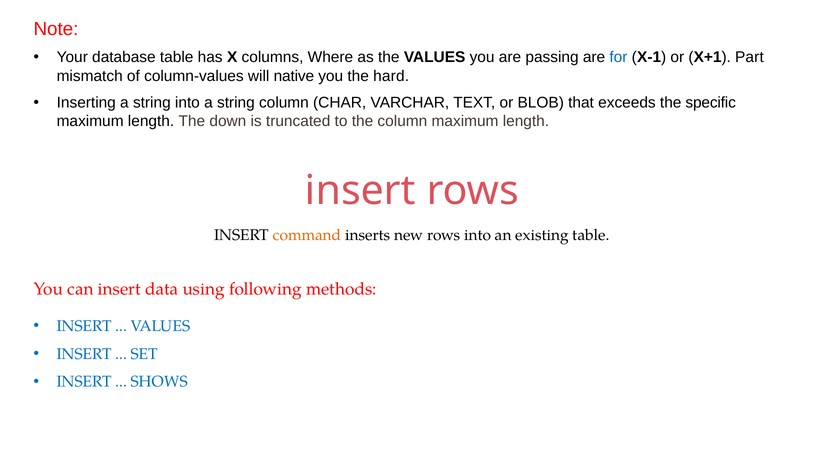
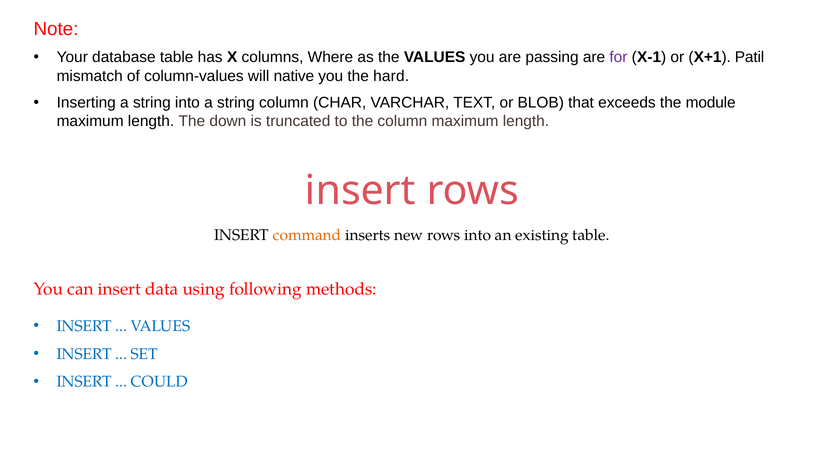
for colour: blue -> purple
Part: Part -> Patil
specific: specific -> module
SHOWS: SHOWS -> COULD
